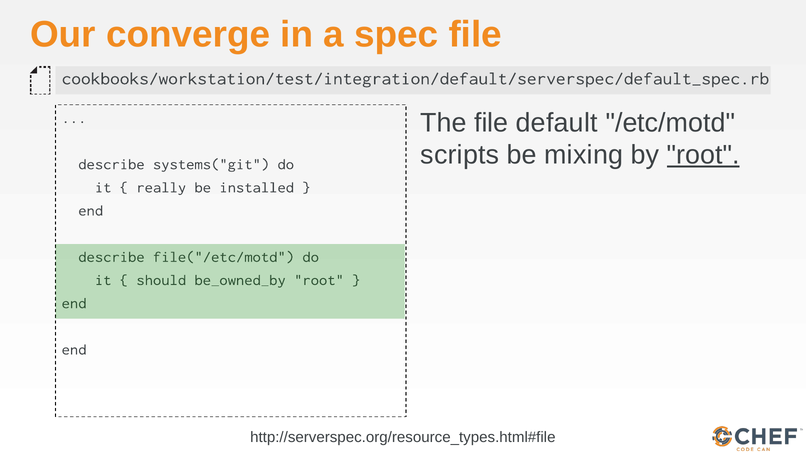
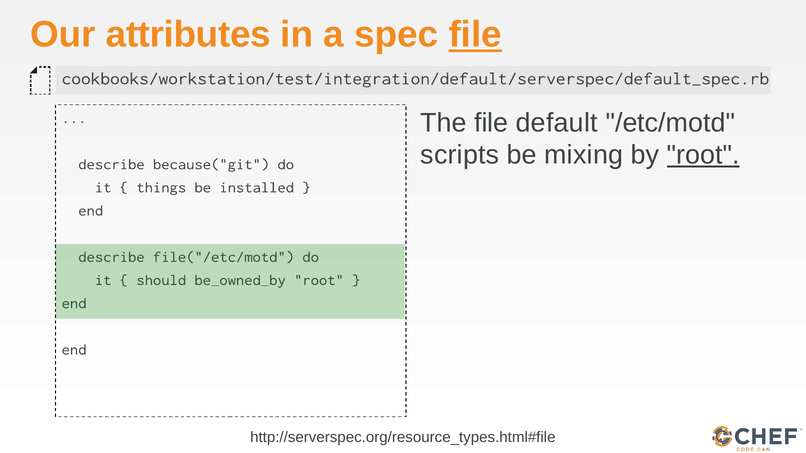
converge: converge -> attributes
file at (475, 35) underline: none -> present
systems("git: systems("git -> because("git
really: really -> things
